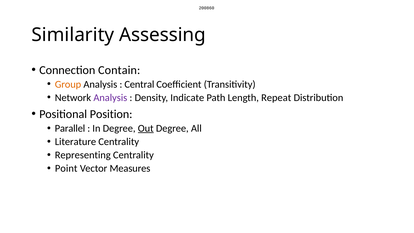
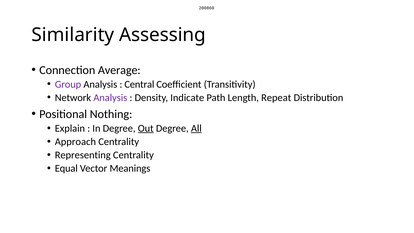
Contain: Contain -> Average
Group colour: orange -> purple
Position: Position -> Nothing
Parallel: Parallel -> Explain
All underline: none -> present
Literature: Literature -> Approach
Point: Point -> Equal
Measures: Measures -> Meanings
